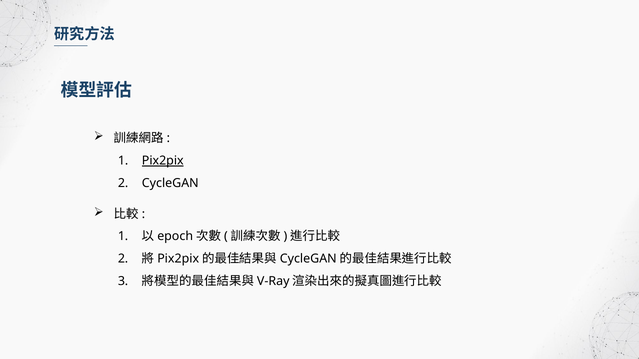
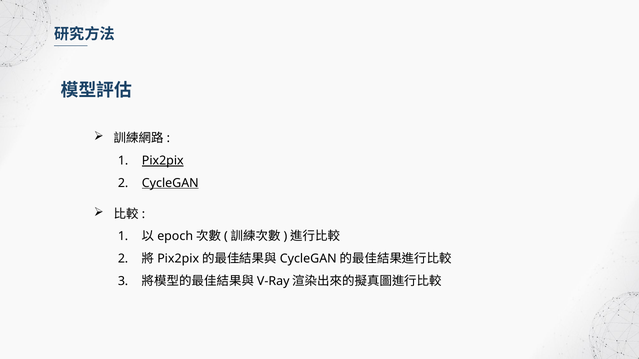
CycleGAN underline: none -> present
